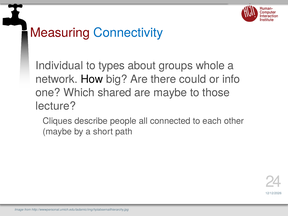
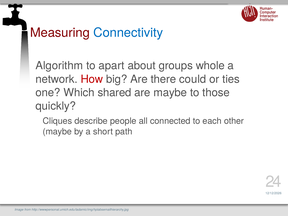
Individual: Individual -> Algorithm
types: types -> apart
How colour: black -> red
info: info -> ties
lecture: lecture -> quickly
